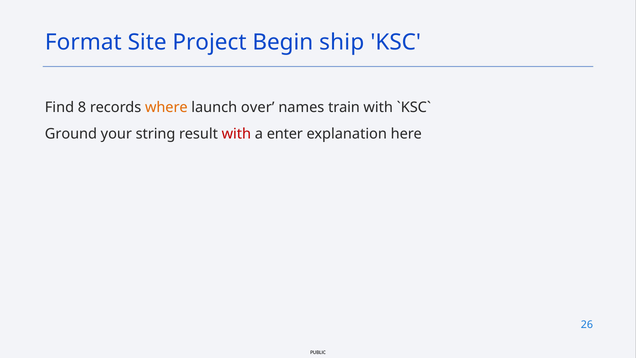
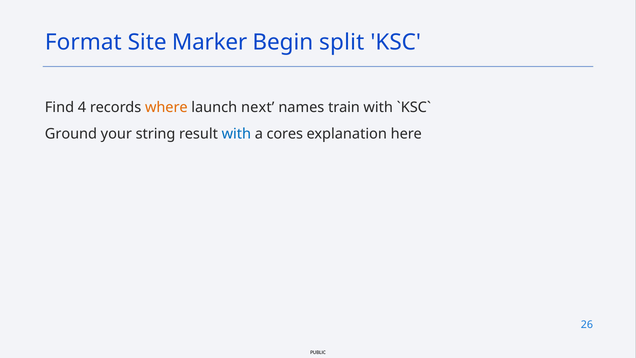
Project: Project -> Marker
ship: ship -> split
8: 8 -> 4
over: over -> next
with at (236, 134) colour: red -> blue
enter: enter -> cores
